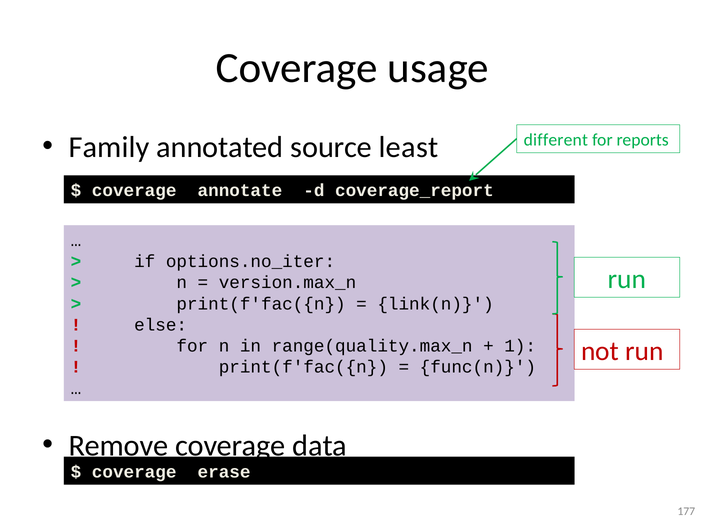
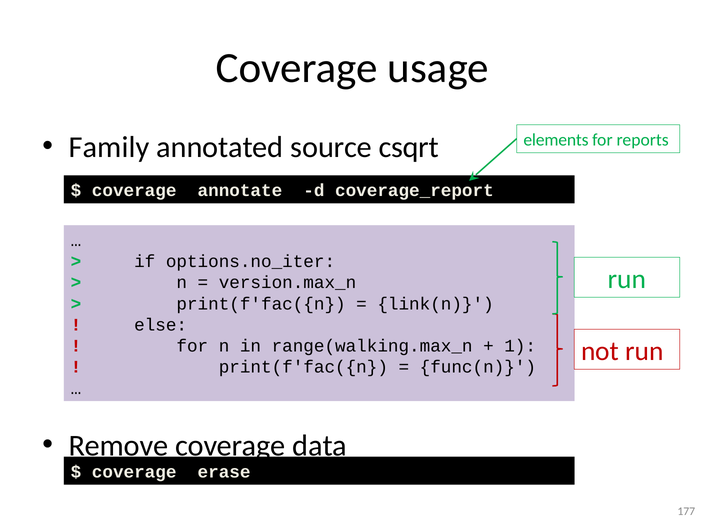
least: least -> csqrt
different: different -> elements
range(quality.max_n: range(quality.max_n -> range(walking.max_n
